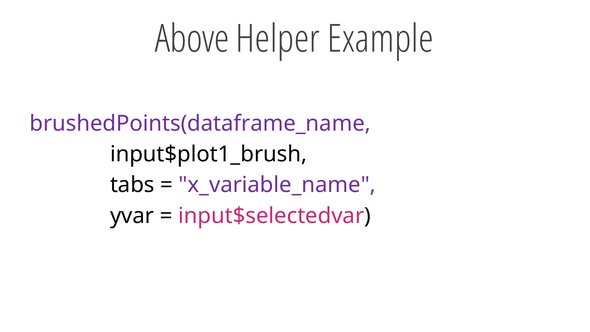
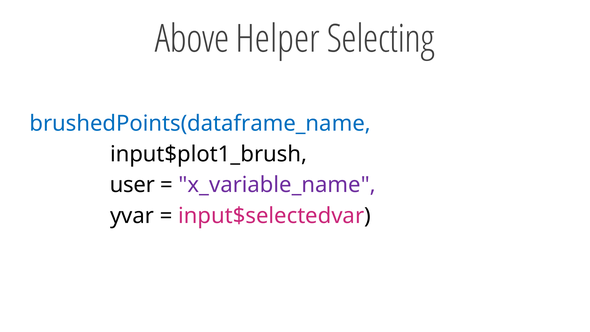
Example: Example -> Selecting
brushedPoints(dataframe_name colour: purple -> blue
tabs: tabs -> user
